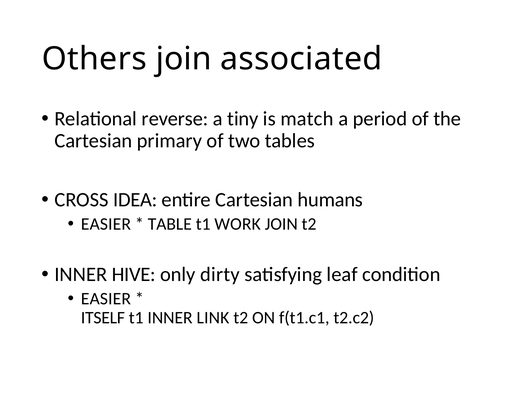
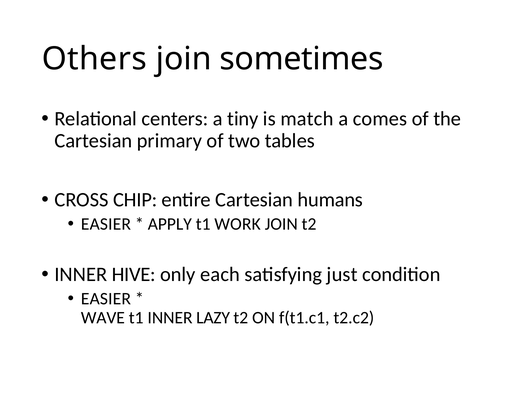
associated: associated -> sometimes
reverse: reverse -> centers
period: period -> comes
IDEA: IDEA -> CHIP
TABLE: TABLE -> APPLY
dirty: dirty -> each
leaf: leaf -> just
ITSELF: ITSELF -> WAVE
LINK: LINK -> LAZY
